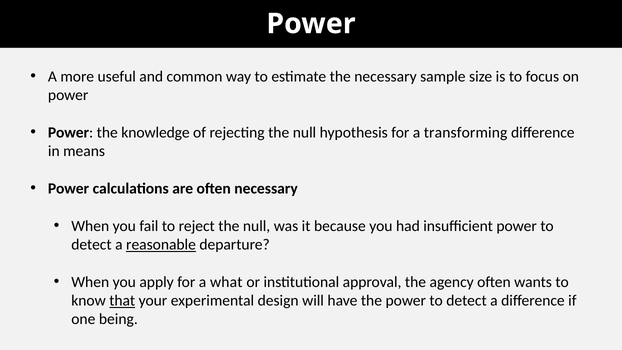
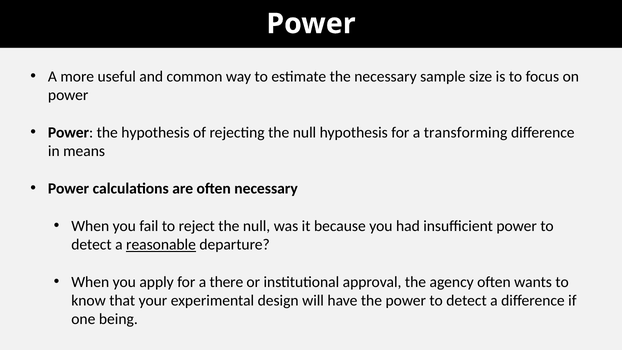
the knowledge: knowledge -> hypothesis
what: what -> there
that underline: present -> none
